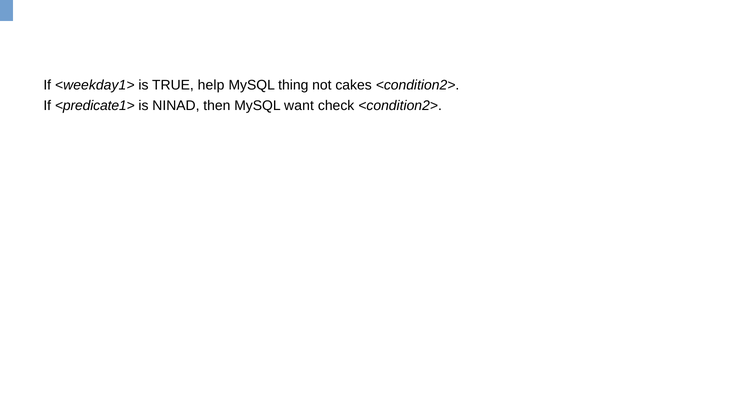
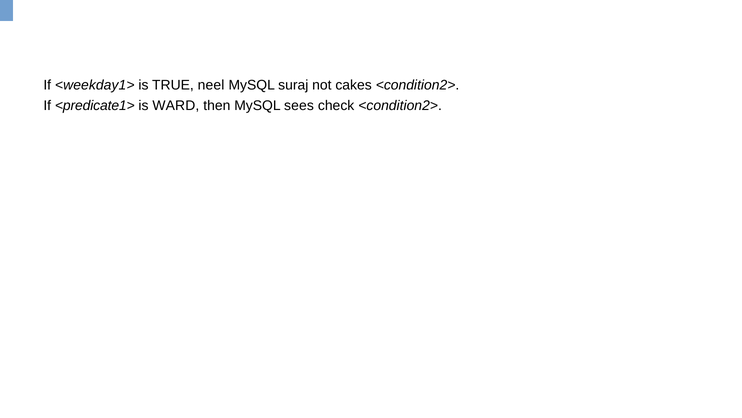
help: help -> neel
thing: thing -> suraj
NINAD: NINAD -> WARD
want: want -> sees
